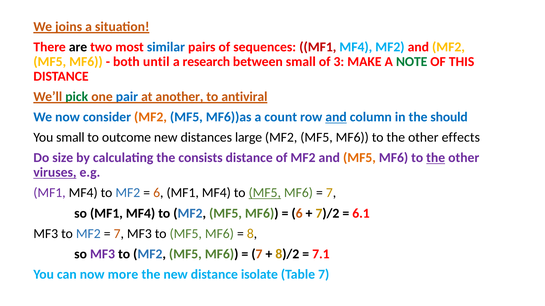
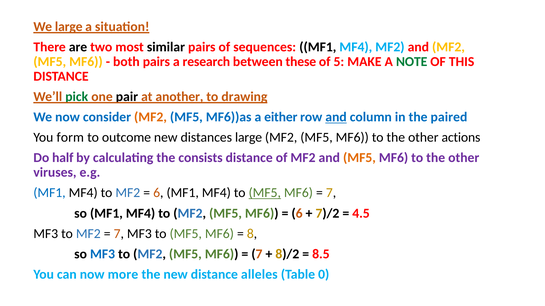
We joins: joins -> large
similar colour: blue -> black
MF1 at (318, 47) colour: red -> black
both until: until -> pairs
between small: small -> these
3: 3 -> 5
pair colour: blue -> black
antiviral: antiviral -> drawing
count: count -> either
should: should -> paired
You small: small -> form
effects: effects -> actions
size: size -> half
the at (436, 158) underline: present -> none
viruses underline: present -> none
MF1 at (49, 193) colour: purple -> blue
6.1: 6.1 -> 4.5
MF3 at (103, 254) colour: purple -> blue
7.1: 7.1 -> 8.5
isolate: isolate -> alleles
Table 7: 7 -> 0
